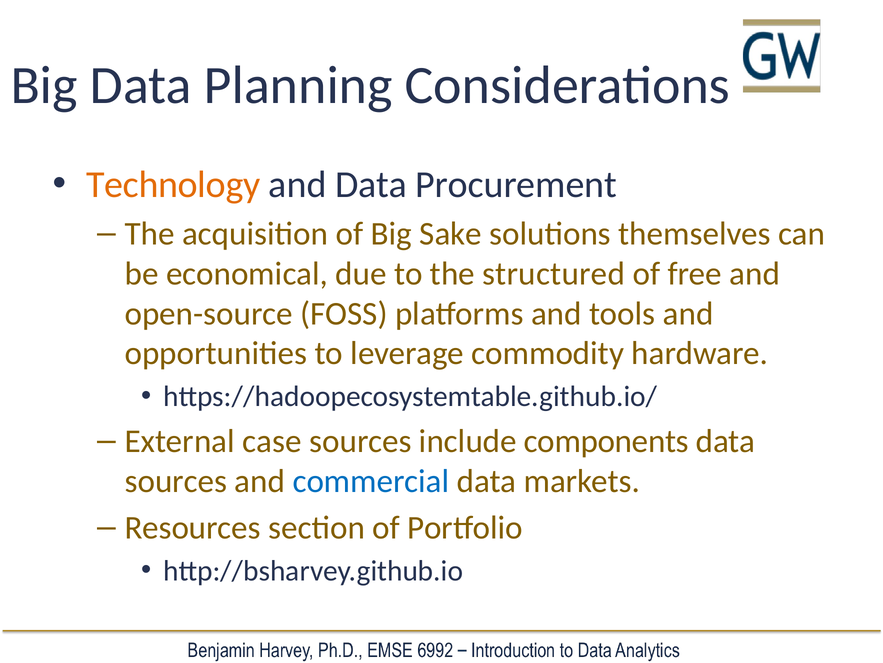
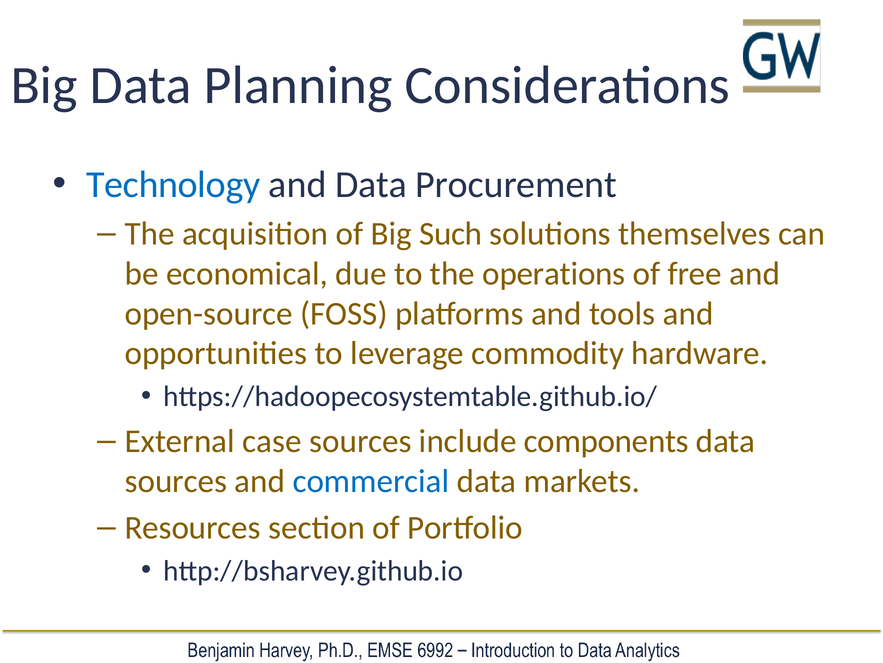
Technology colour: orange -> blue
Sake: Sake -> Such
structured: structured -> operations
